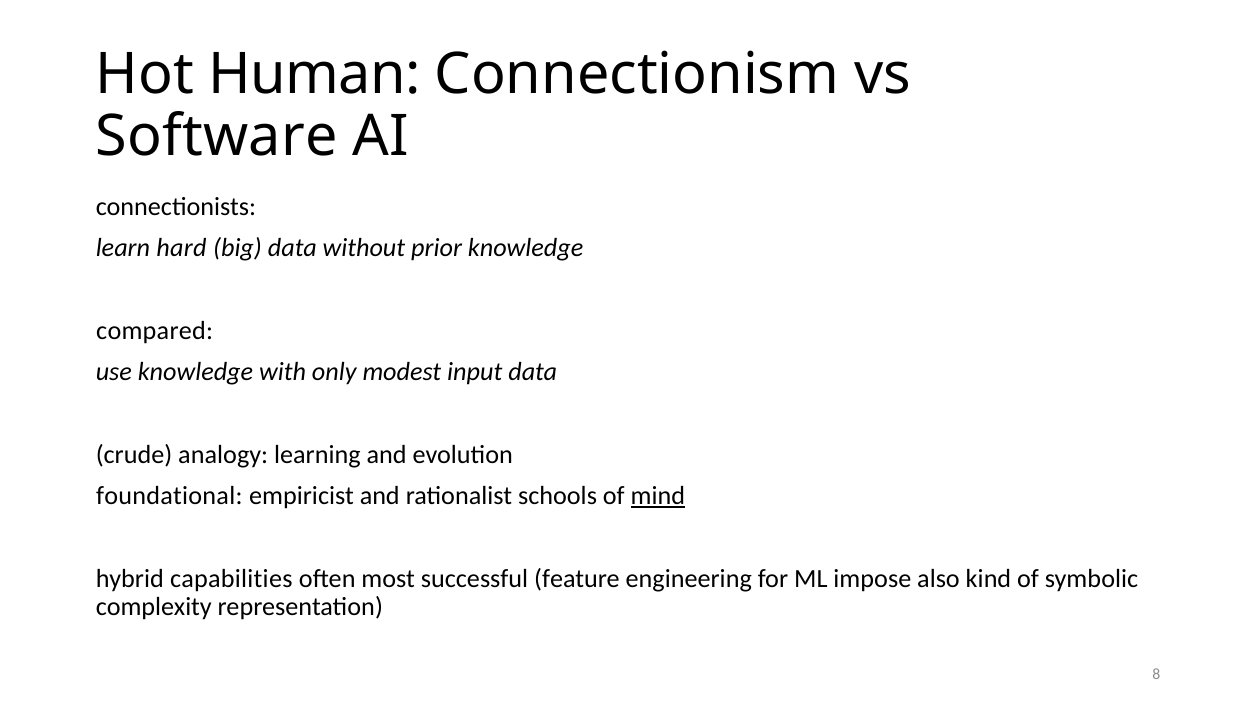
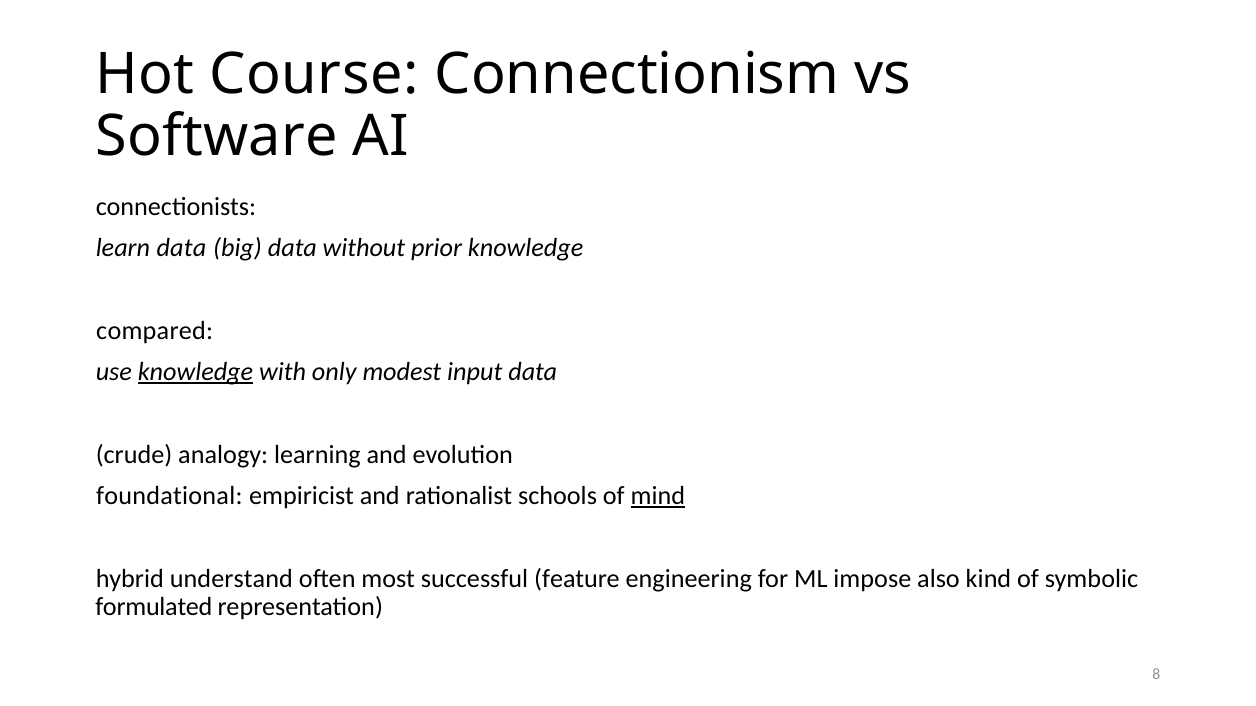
Human: Human -> Course
learn hard: hard -> data
knowledge at (195, 372) underline: none -> present
capabilities: capabilities -> understand
complexity: complexity -> formulated
